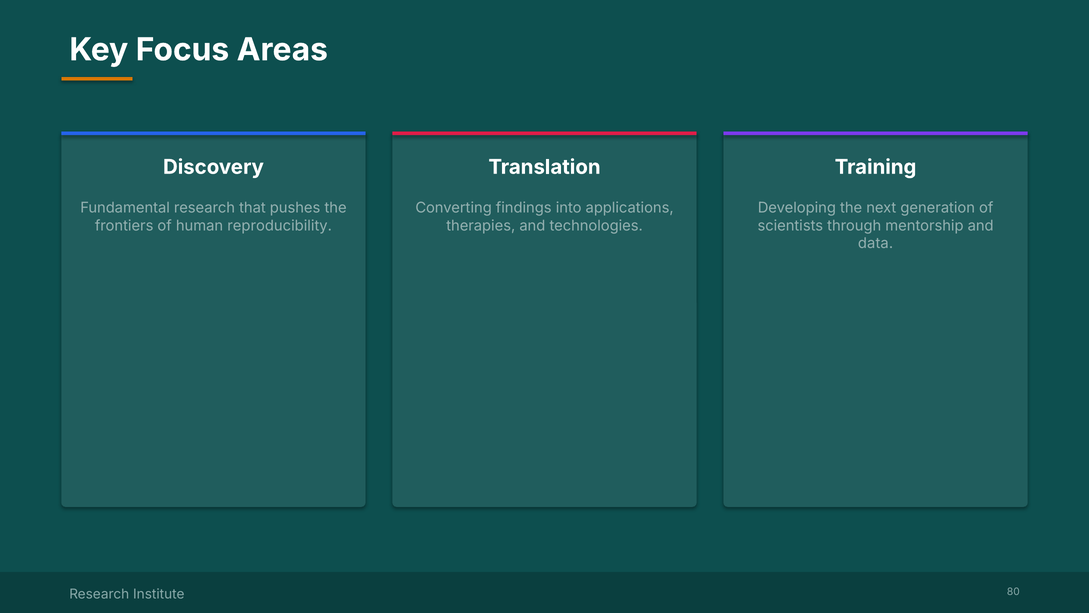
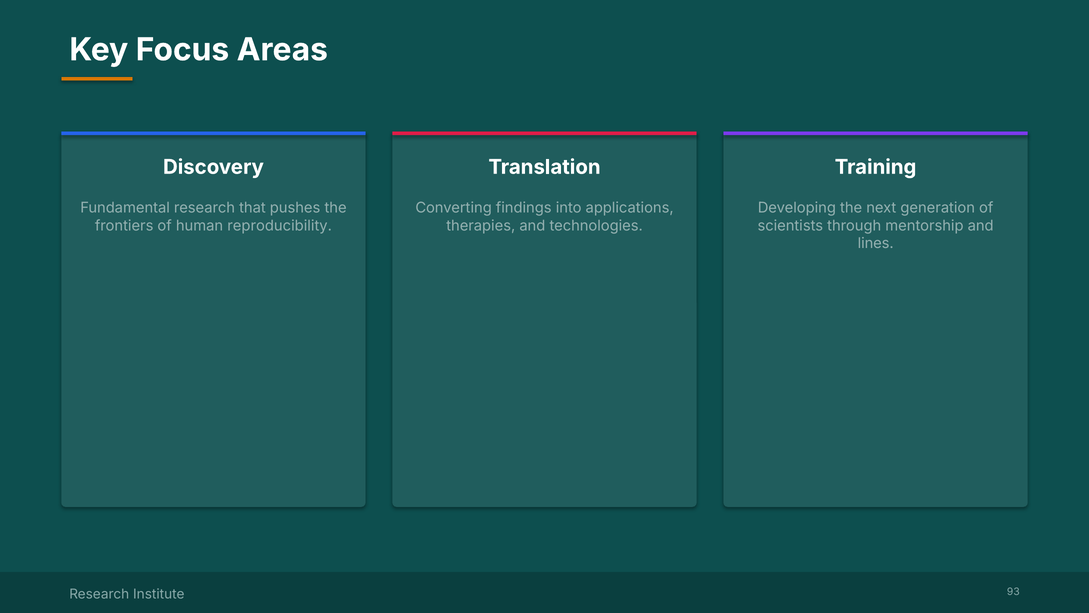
data: data -> lines
80: 80 -> 93
